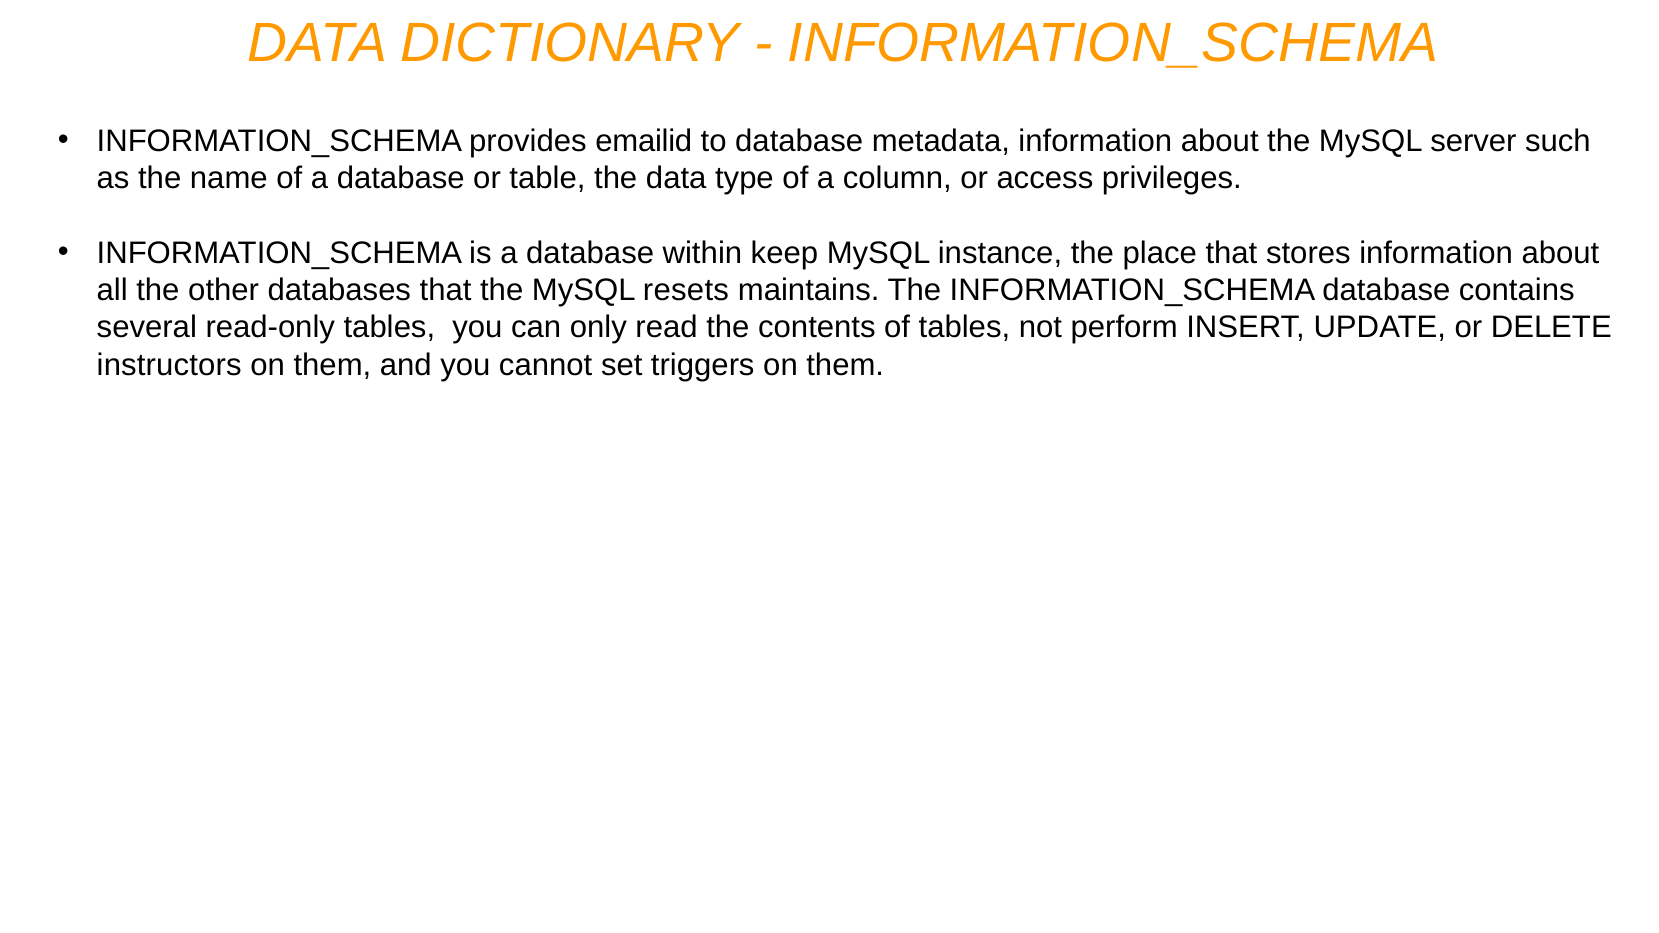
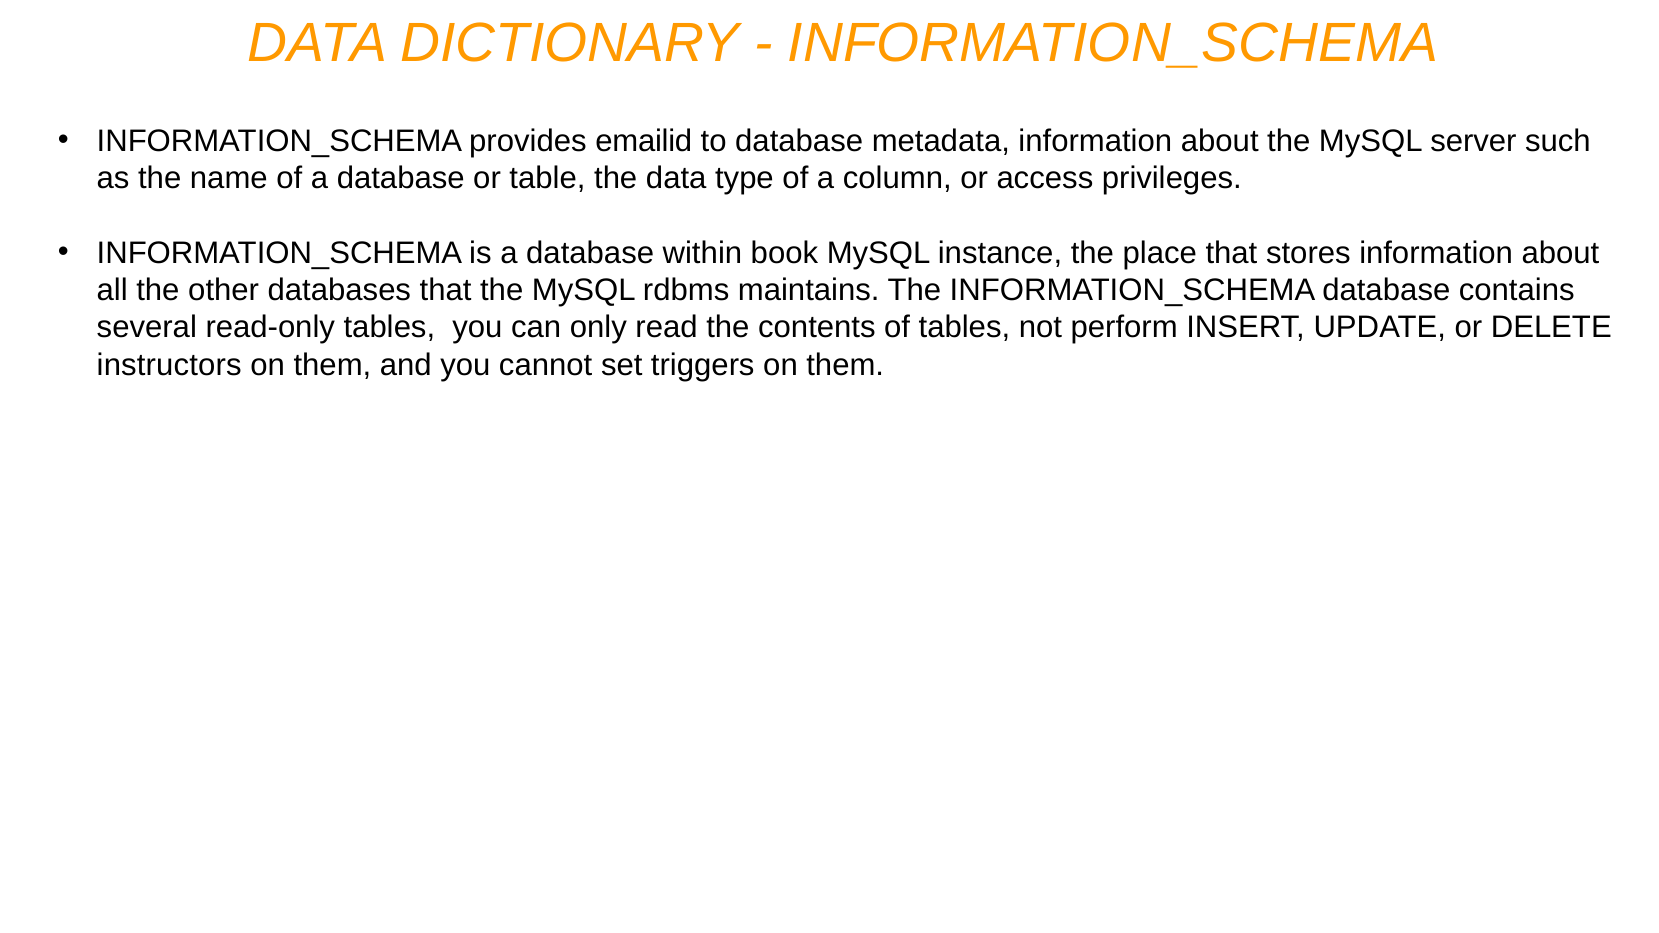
keep: keep -> book
resets: resets -> rdbms
